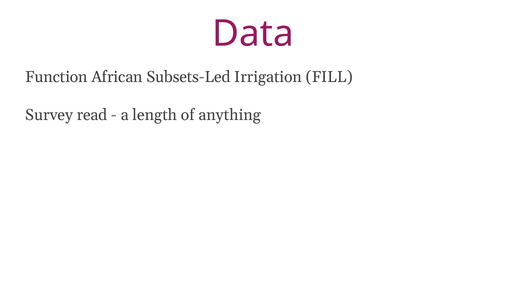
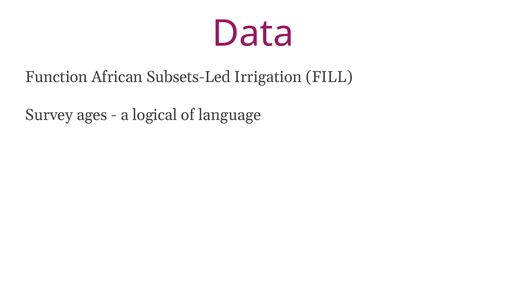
read: read -> ages
length: length -> logical
anything: anything -> language
